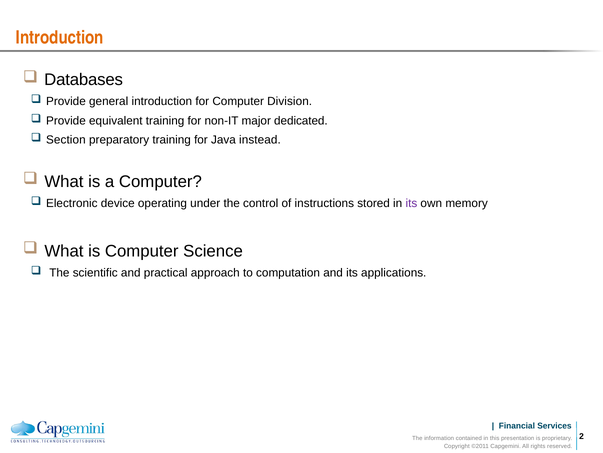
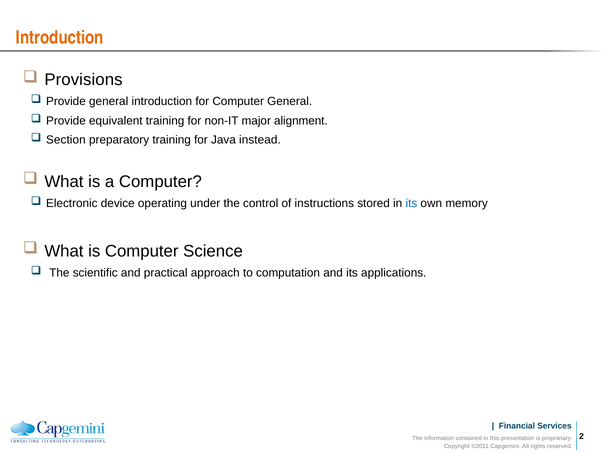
Databases: Databases -> Provisions
Computer Division: Division -> General
dedicated: dedicated -> alignment
its at (411, 203) colour: purple -> blue
